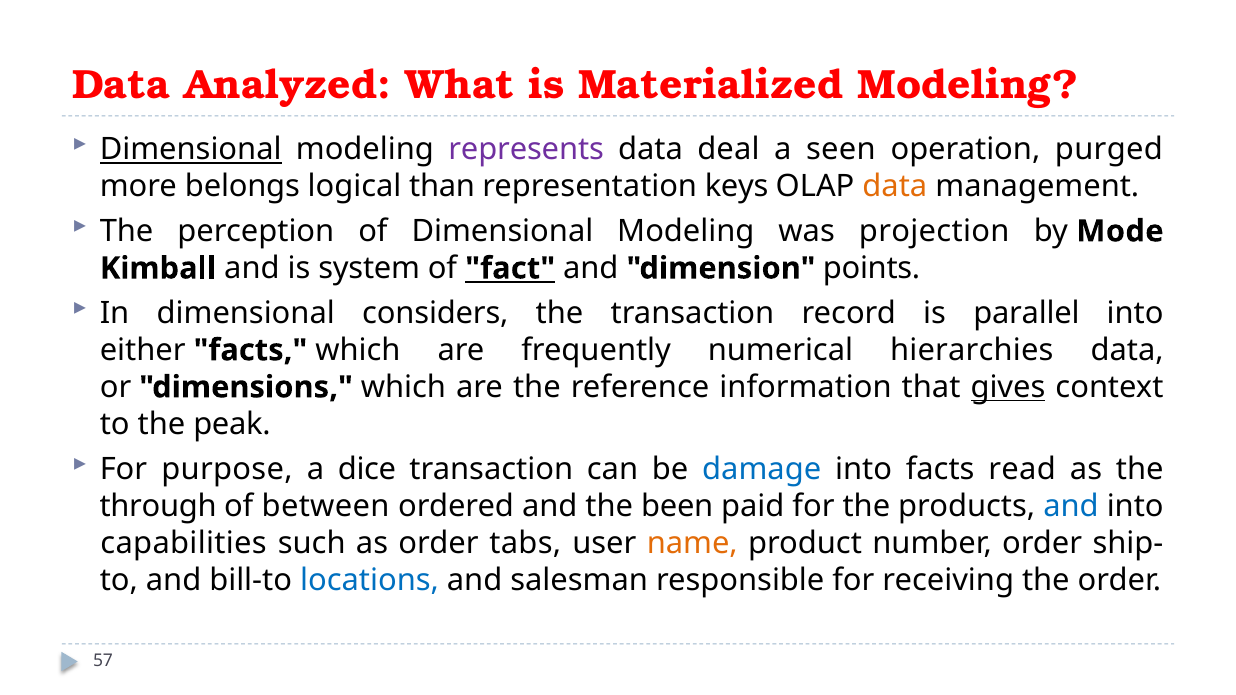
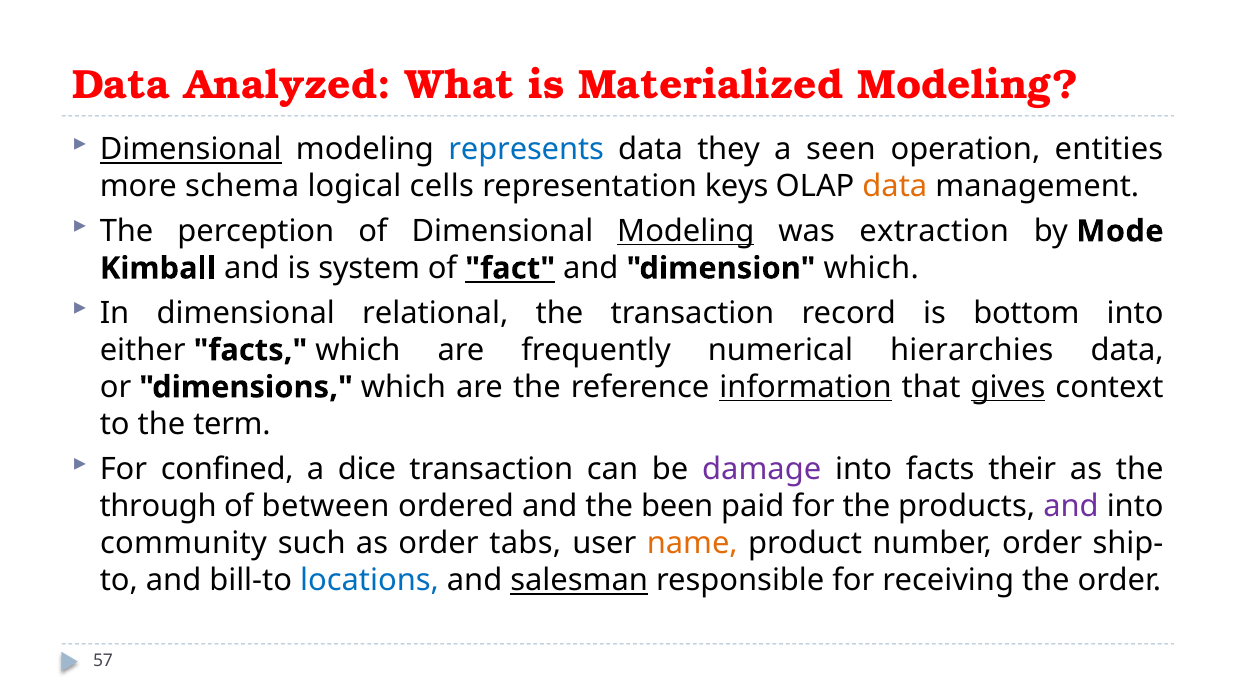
represents colour: purple -> blue
deal: deal -> they
purged: purged -> entities
belongs: belongs -> schema
than: than -> cells
Modeling at (686, 231) underline: none -> present
projection: projection -> extraction
dimension points: points -> which
considers: considers -> relational
parallel: parallel -> bottom
information underline: none -> present
peak: peak -> term
purpose: purpose -> confined
damage colour: blue -> purple
read: read -> their
and at (1071, 506) colour: blue -> purple
capabilities: capabilities -> community
salesman underline: none -> present
